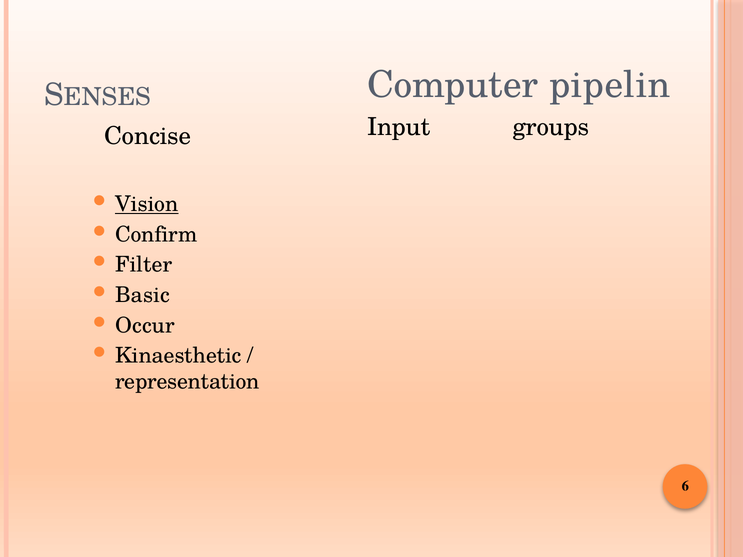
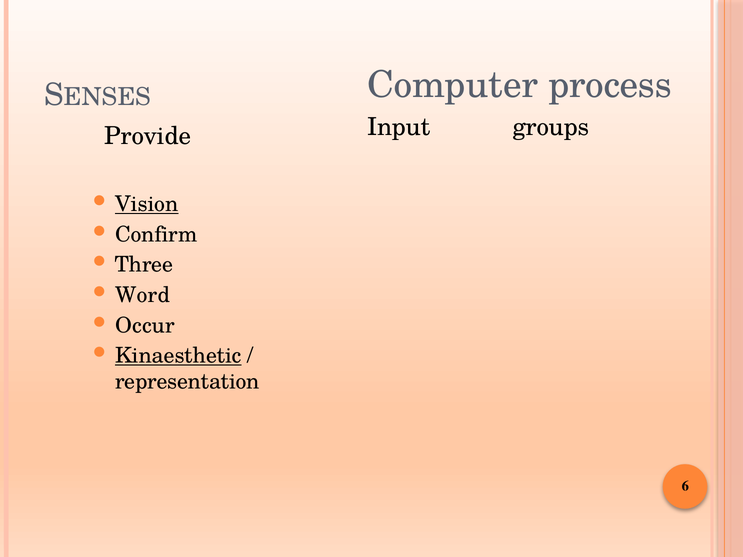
pipelin: pipelin -> process
Concise: Concise -> Provide
Filter: Filter -> Three
Basic: Basic -> Word
Kinaesthetic underline: none -> present
